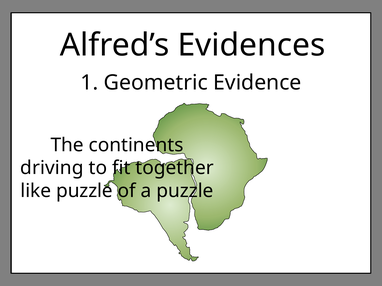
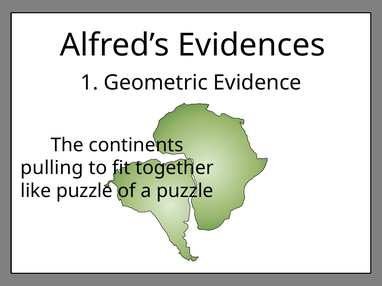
driving: driving -> pulling
